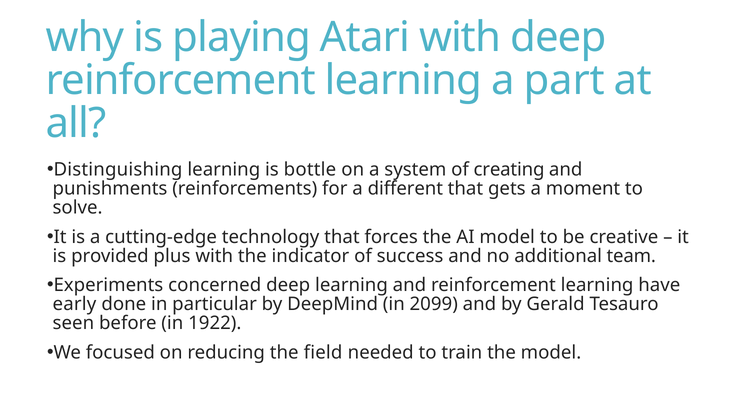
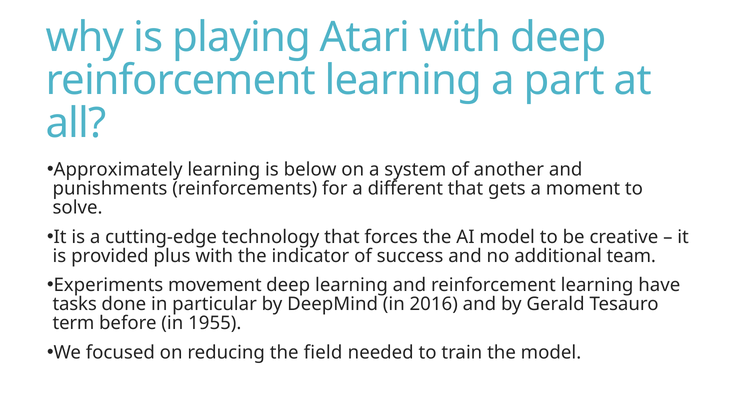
Distinguishing: Distinguishing -> Approximately
bottle: bottle -> below
creating: creating -> another
concerned: concerned -> movement
early: early -> tasks
2099: 2099 -> 2016
seen: seen -> term
1922: 1922 -> 1955
